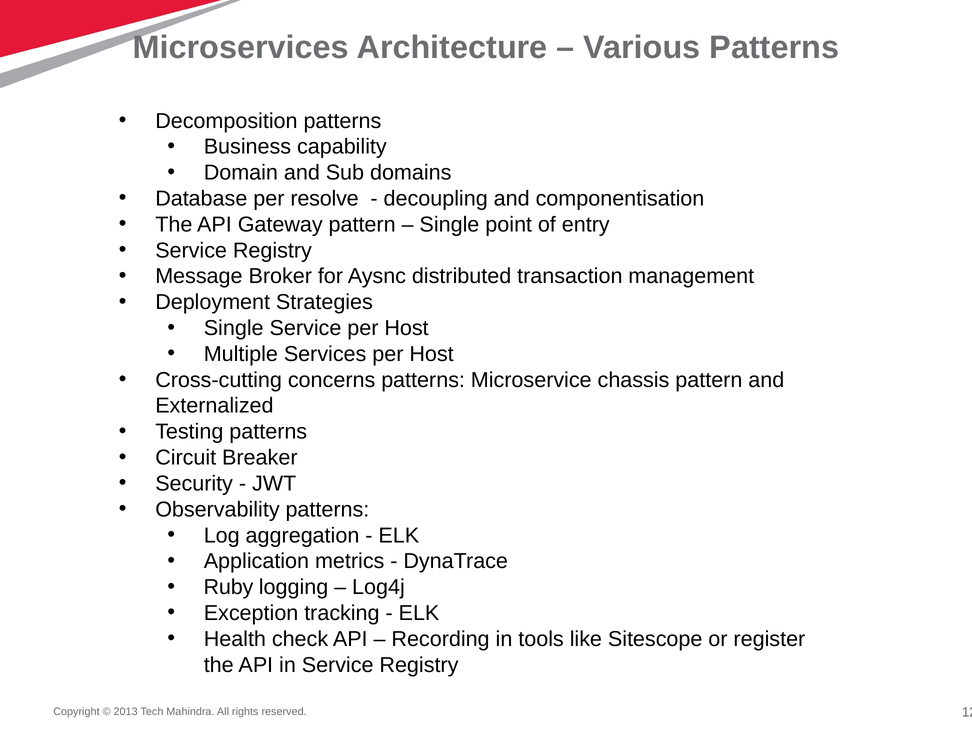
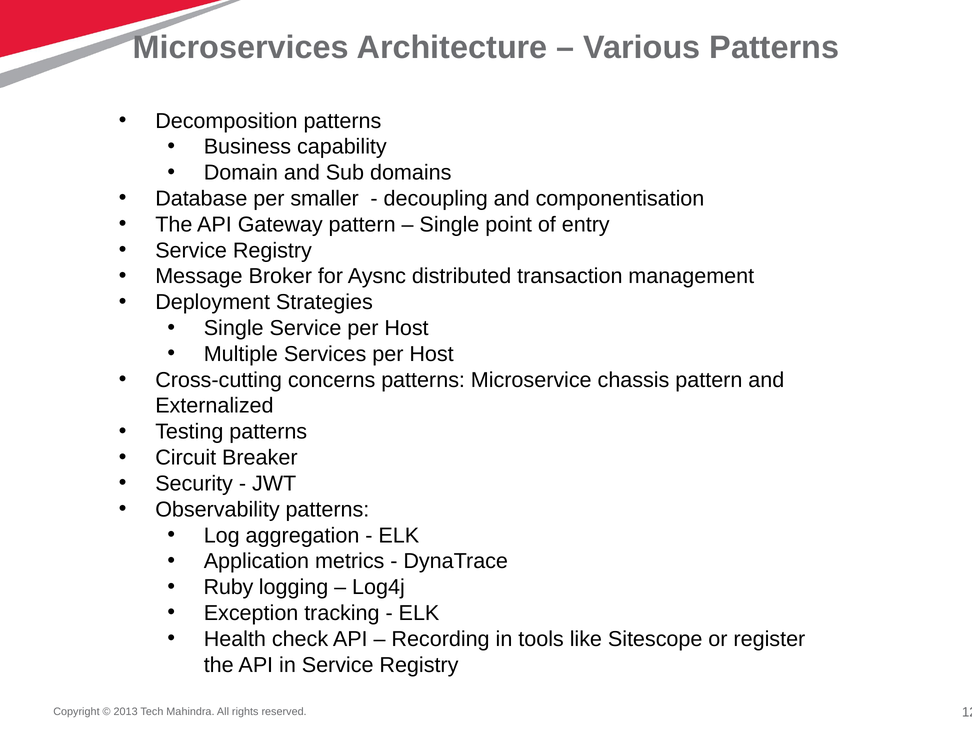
resolve: resolve -> smaller
